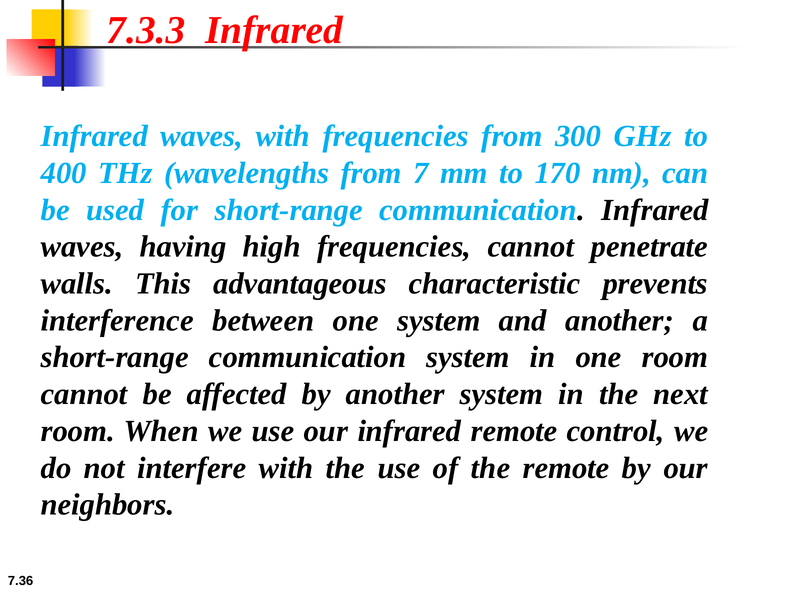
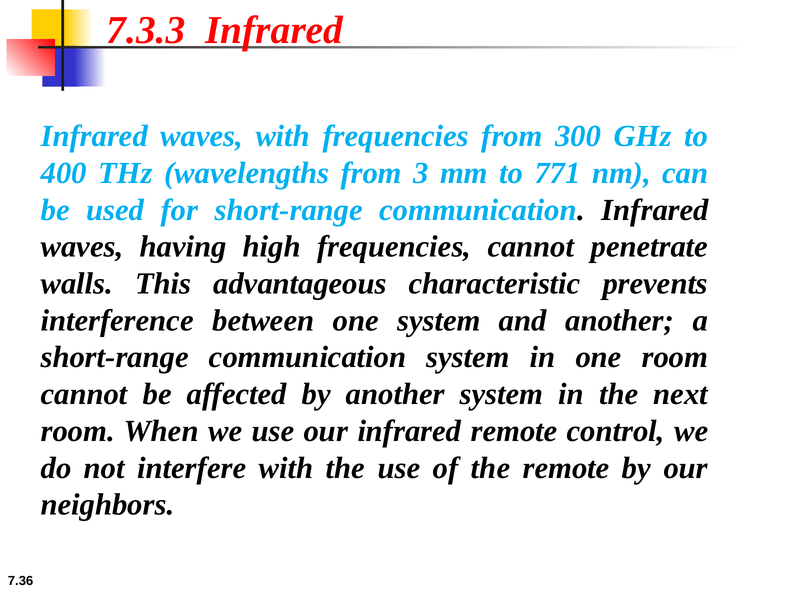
7: 7 -> 3
170: 170 -> 771
